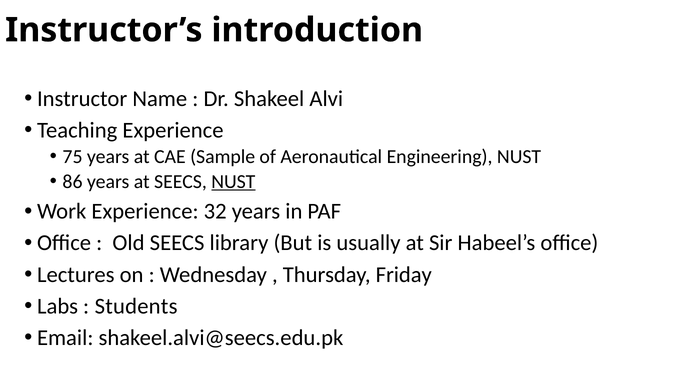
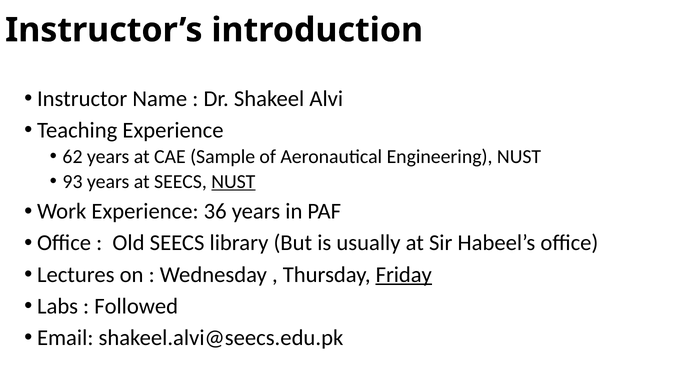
75: 75 -> 62
86: 86 -> 93
32: 32 -> 36
Friday underline: none -> present
Students: Students -> Followed
